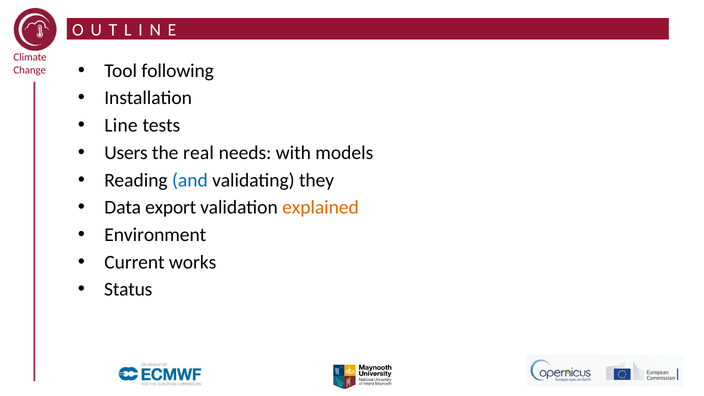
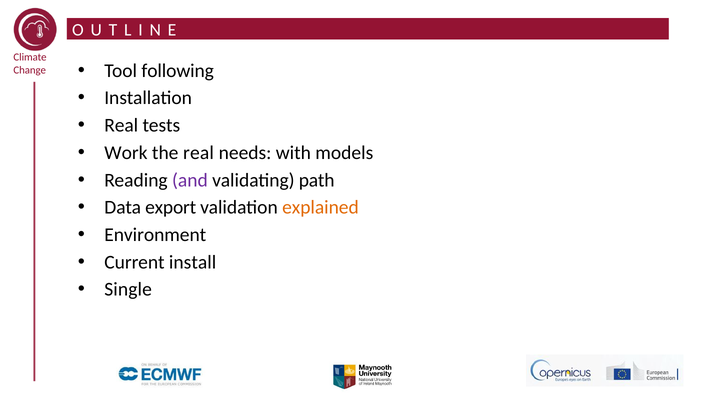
Line at (121, 125): Line -> Real
Users: Users -> Work
and colour: blue -> purple
they: they -> path
works: works -> install
Status: Status -> Single
